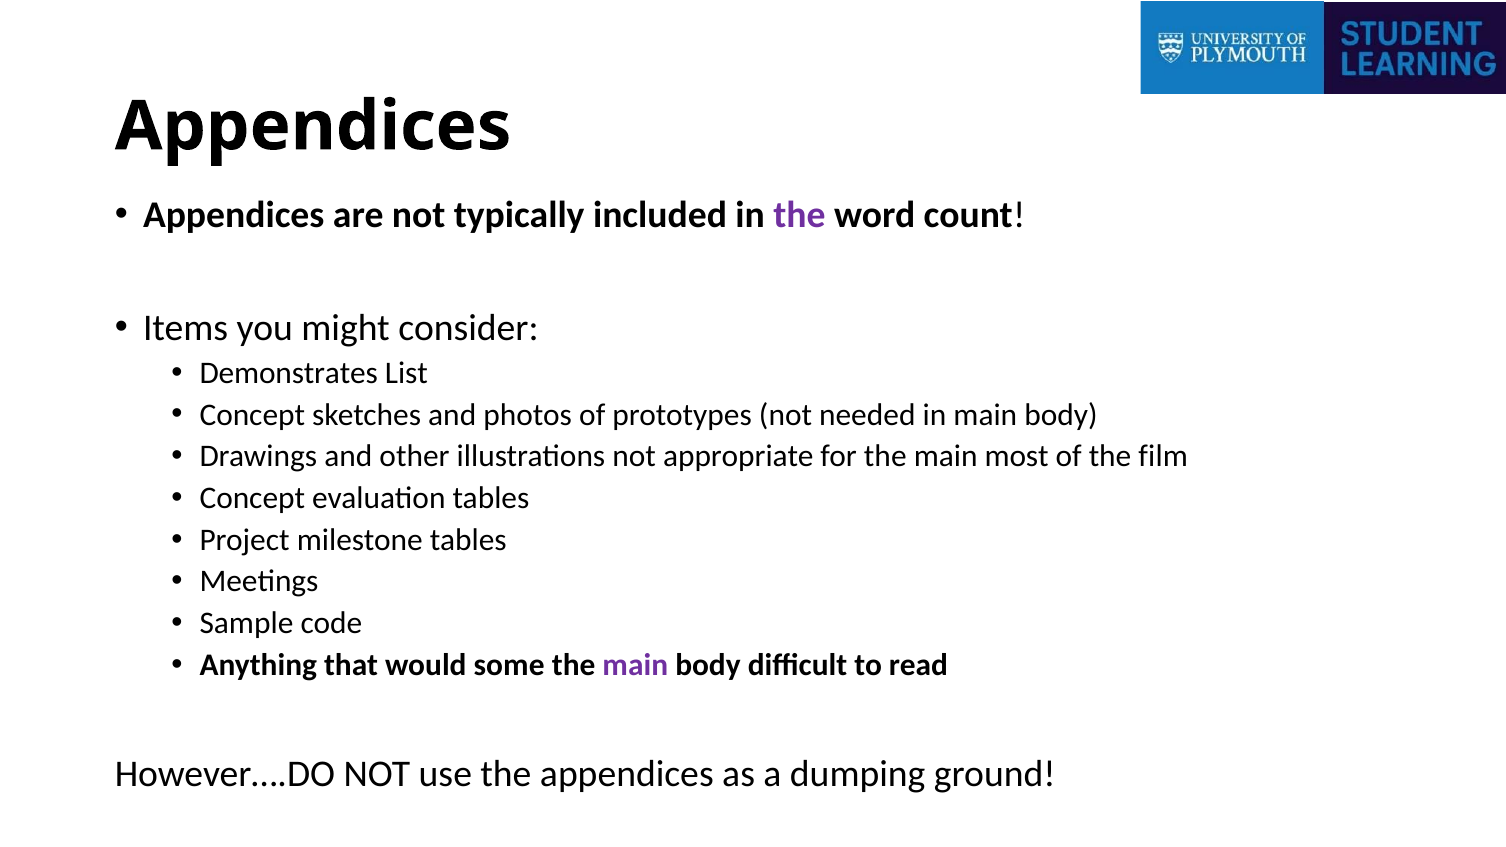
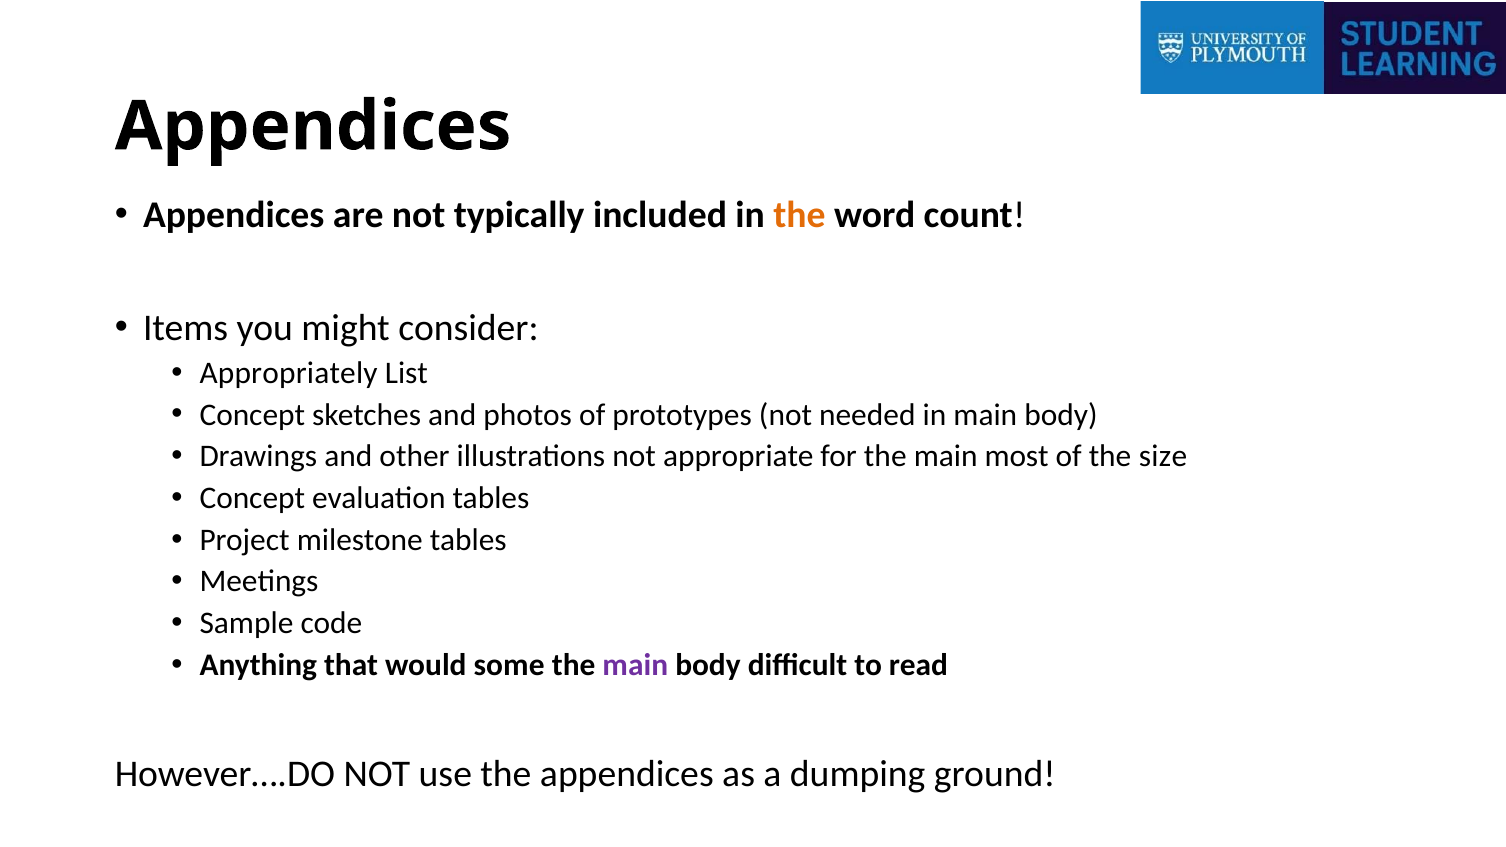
the at (799, 215) colour: purple -> orange
Demonstrates: Demonstrates -> Appropriately
film: film -> size
